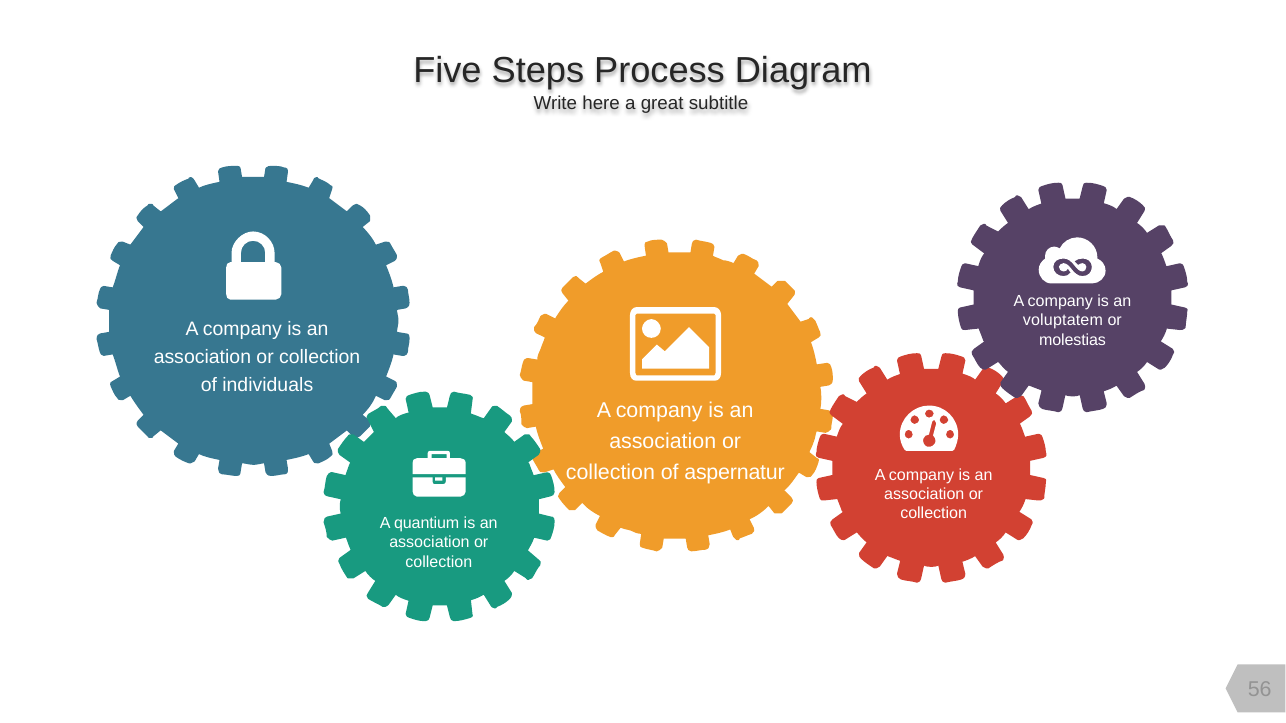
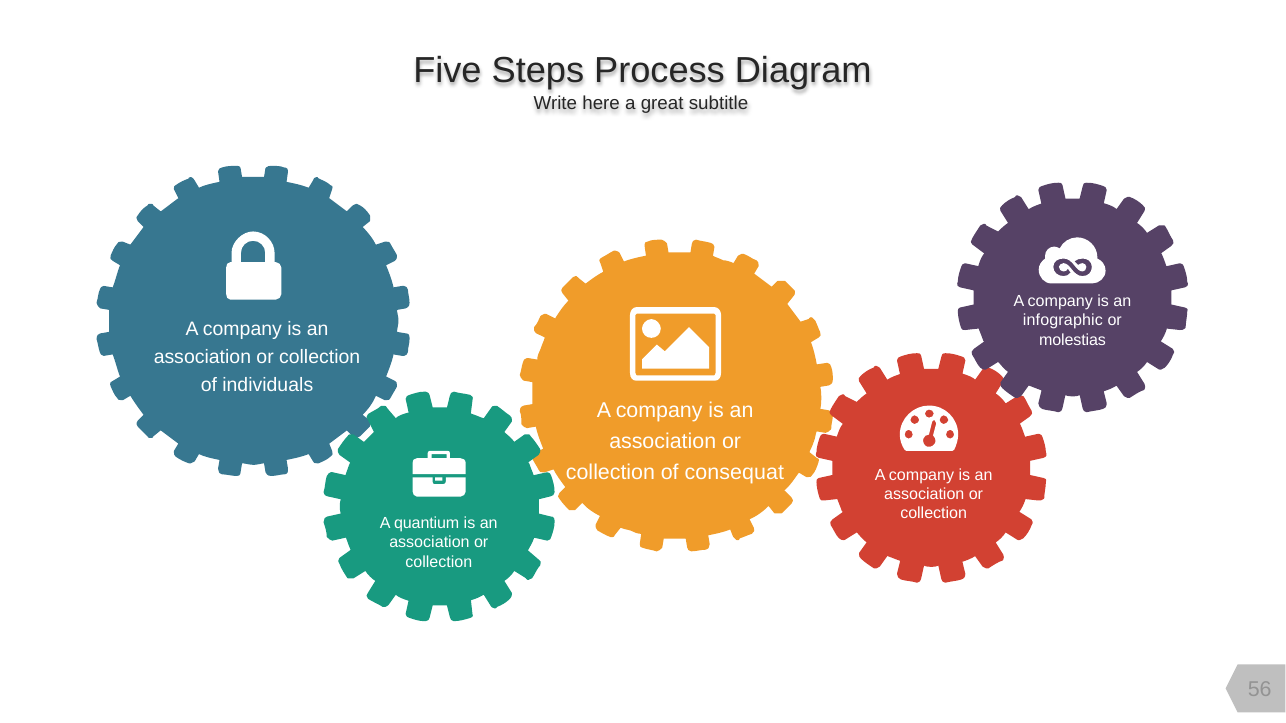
voluptatem: voluptatem -> infographic
aspernatur: aspernatur -> consequat
